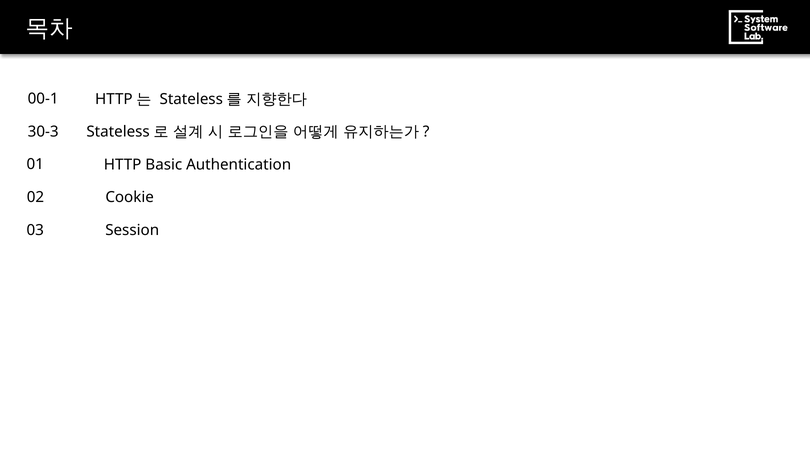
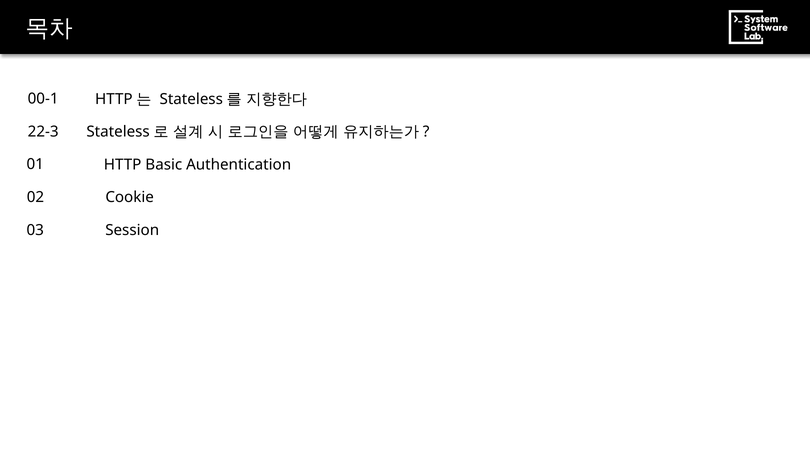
30-3: 30-3 -> 22-3
